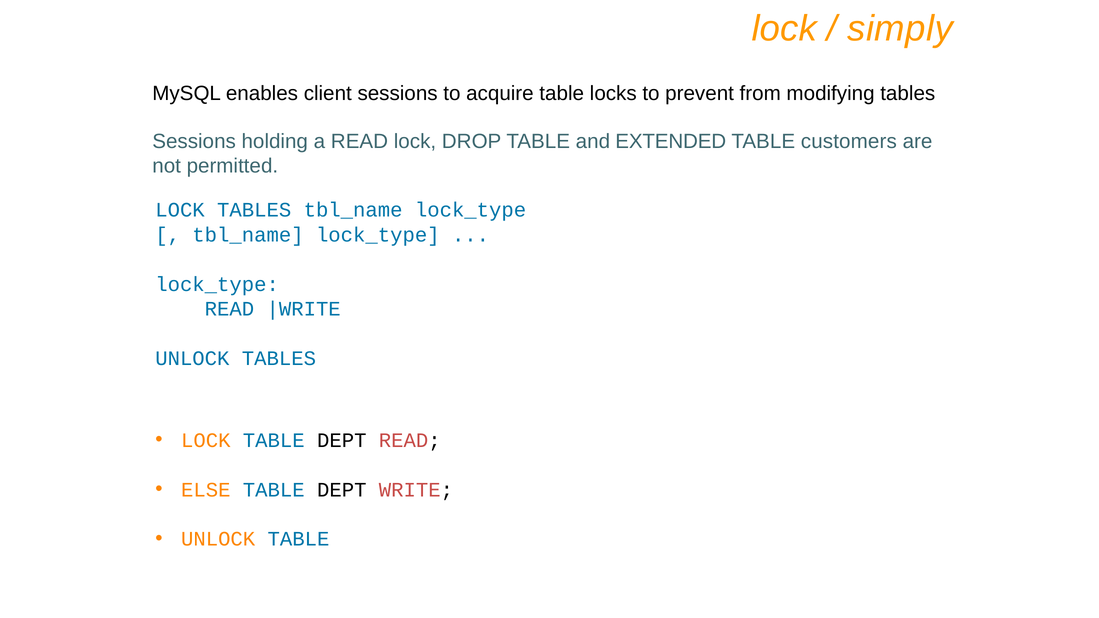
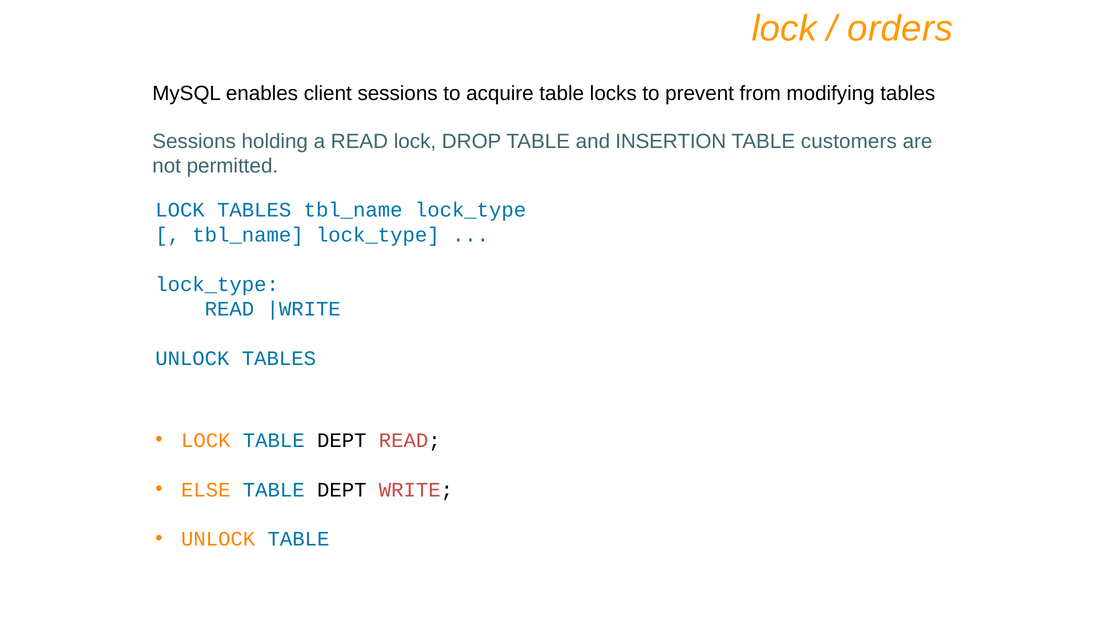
simply: simply -> orders
EXTENDED: EXTENDED -> INSERTION
